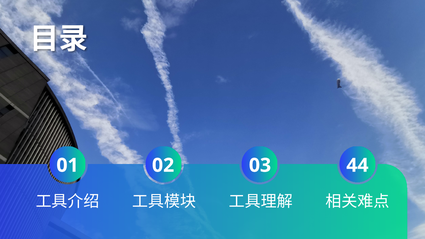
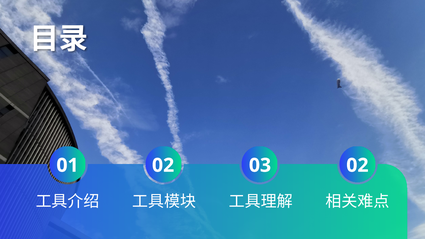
03 44: 44 -> 02
